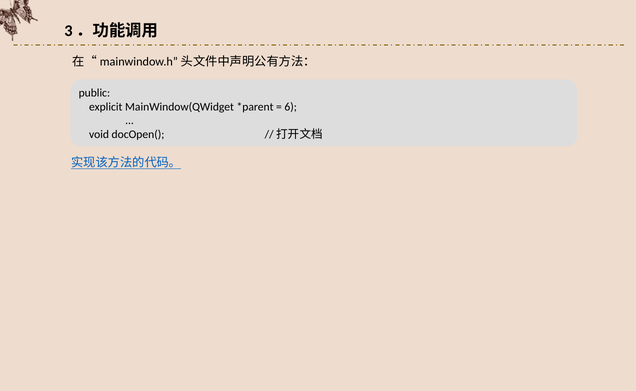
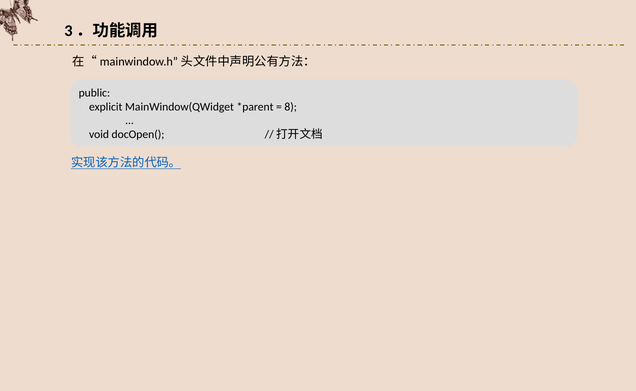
6: 6 -> 8
